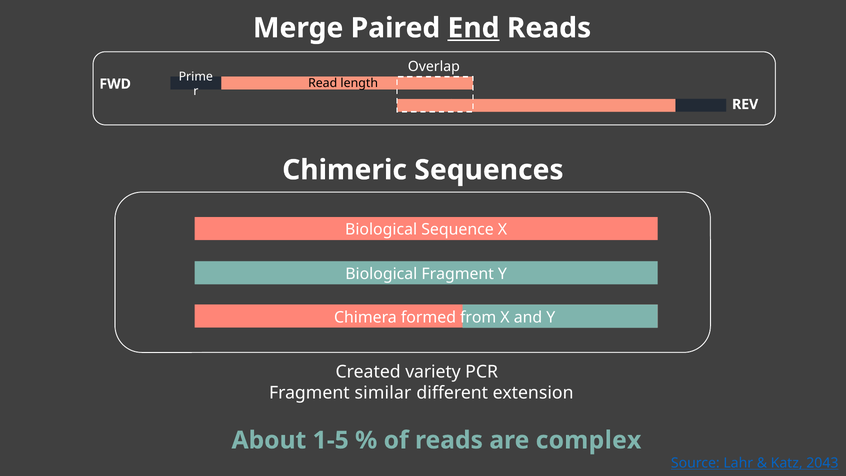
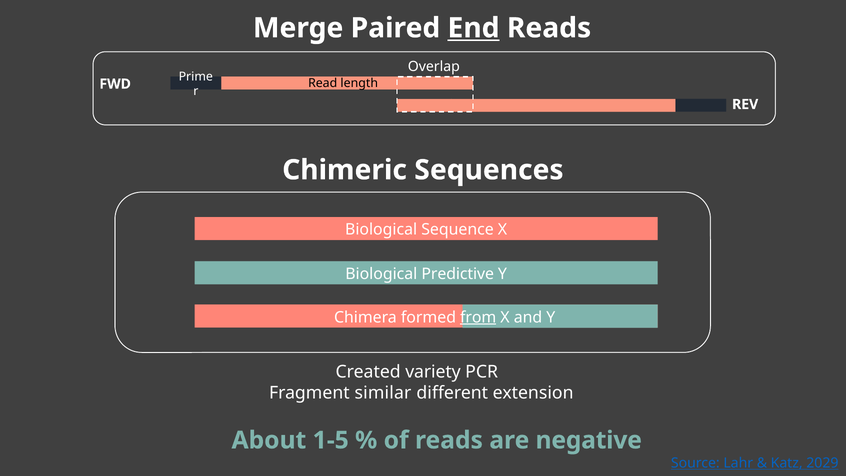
Biological Fragment: Fragment -> Predictive
from underline: none -> present
complex: complex -> negative
2043: 2043 -> 2029
